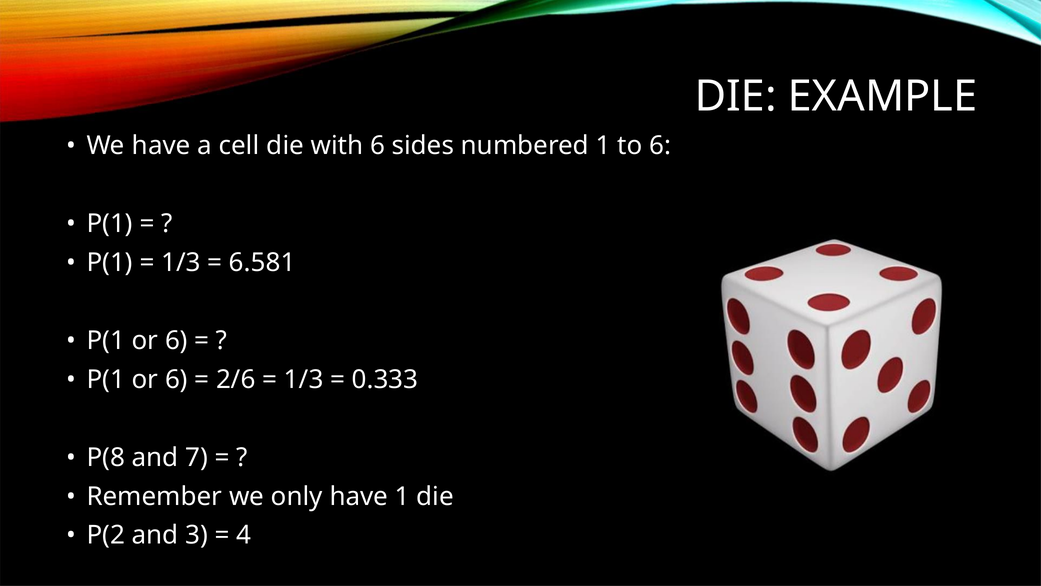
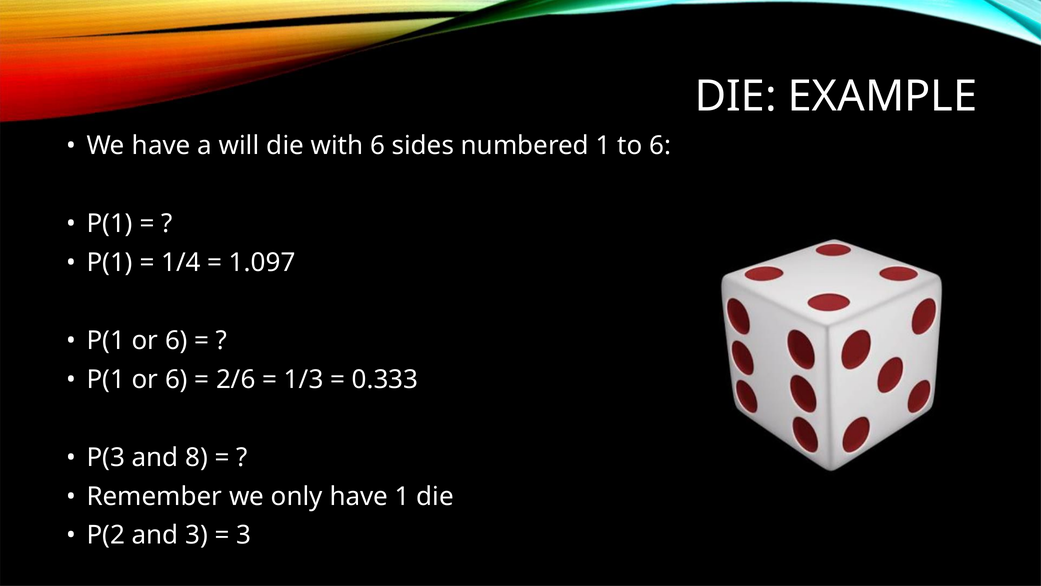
cell: cell -> will
1/3 at (181, 263): 1/3 -> 1/4
6.581: 6.581 -> 1.097
P(8: P(8 -> P(3
7: 7 -> 8
4 at (244, 535): 4 -> 3
